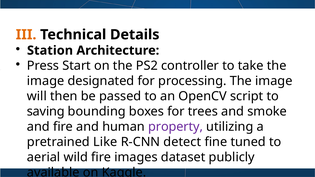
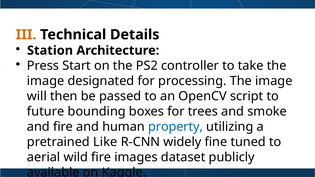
saving: saving -> future
property colour: purple -> blue
detect: detect -> widely
